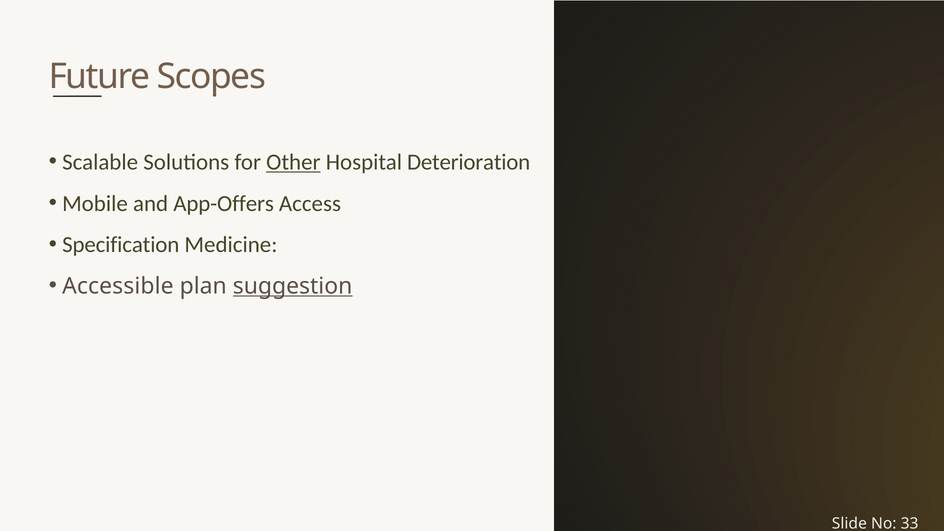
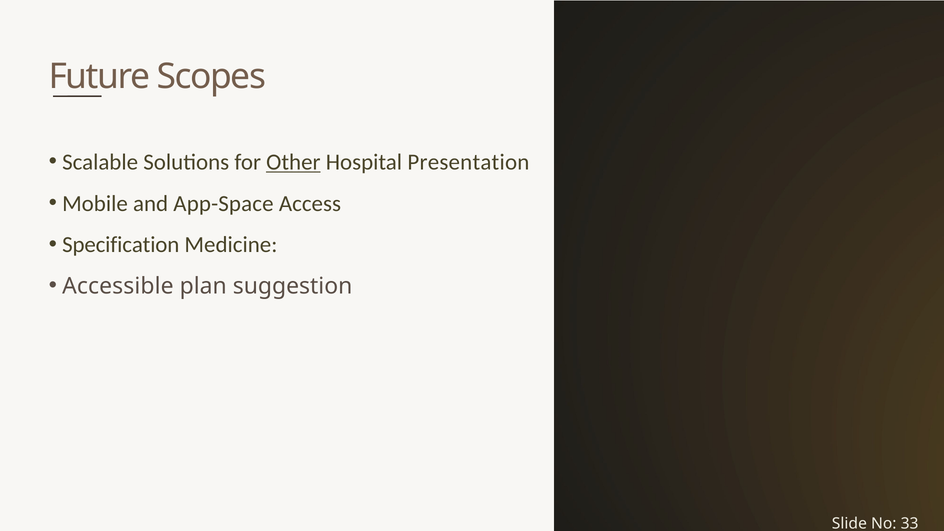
Deterioration: Deterioration -> Presentation
App-Offers: App-Offers -> App-Space
suggestion underline: present -> none
